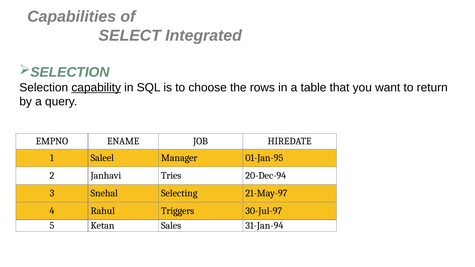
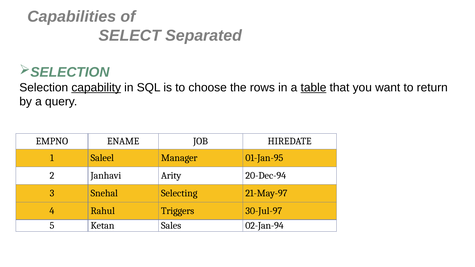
Integrated: Integrated -> Separated
table underline: none -> present
Tries: Tries -> Arity
31-Jan-94: 31-Jan-94 -> 02-Jan-94
